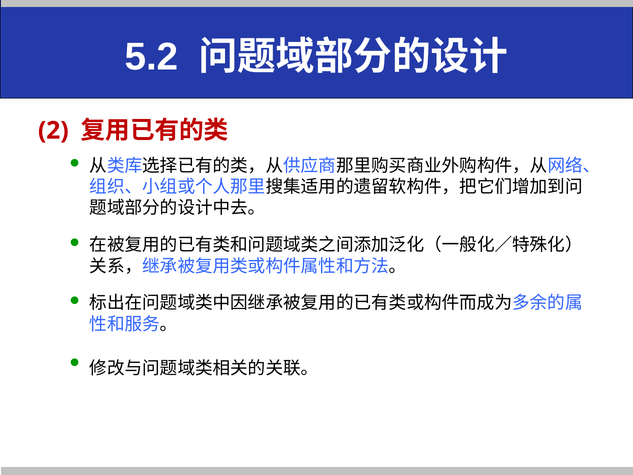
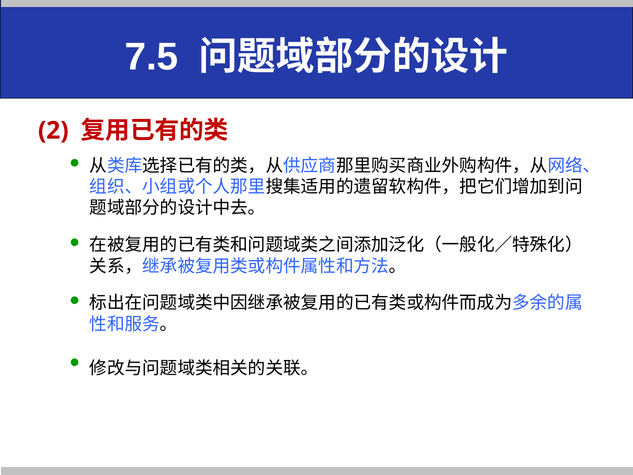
5.2: 5.2 -> 7.5
